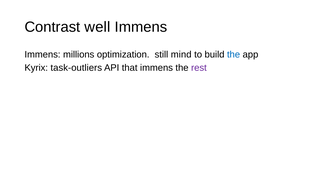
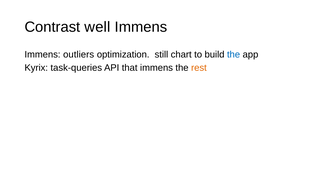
millions: millions -> outliers
mind: mind -> chart
task-outliers: task-outliers -> task-queries
rest colour: purple -> orange
